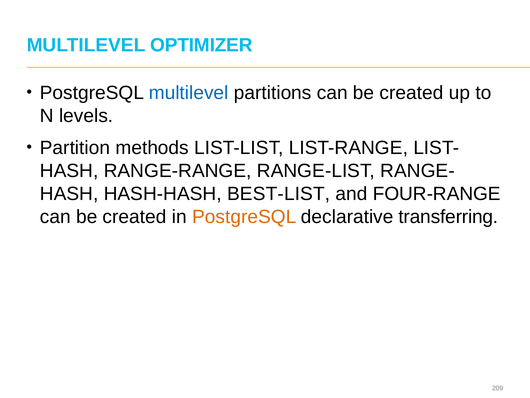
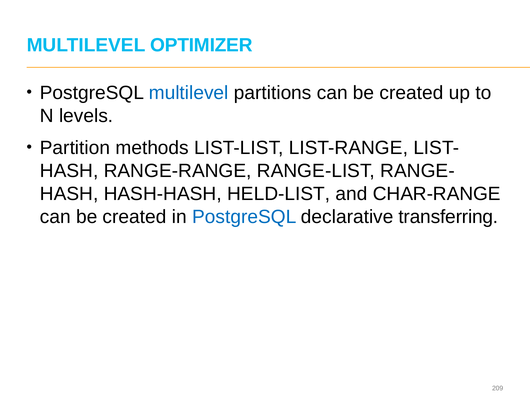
BEST-LIST: BEST-LIST -> HELD-LIST
FOUR-RANGE: FOUR-RANGE -> CHAR-RANGE
PostgreSQL at (244, 216) colour: orange -> blue
